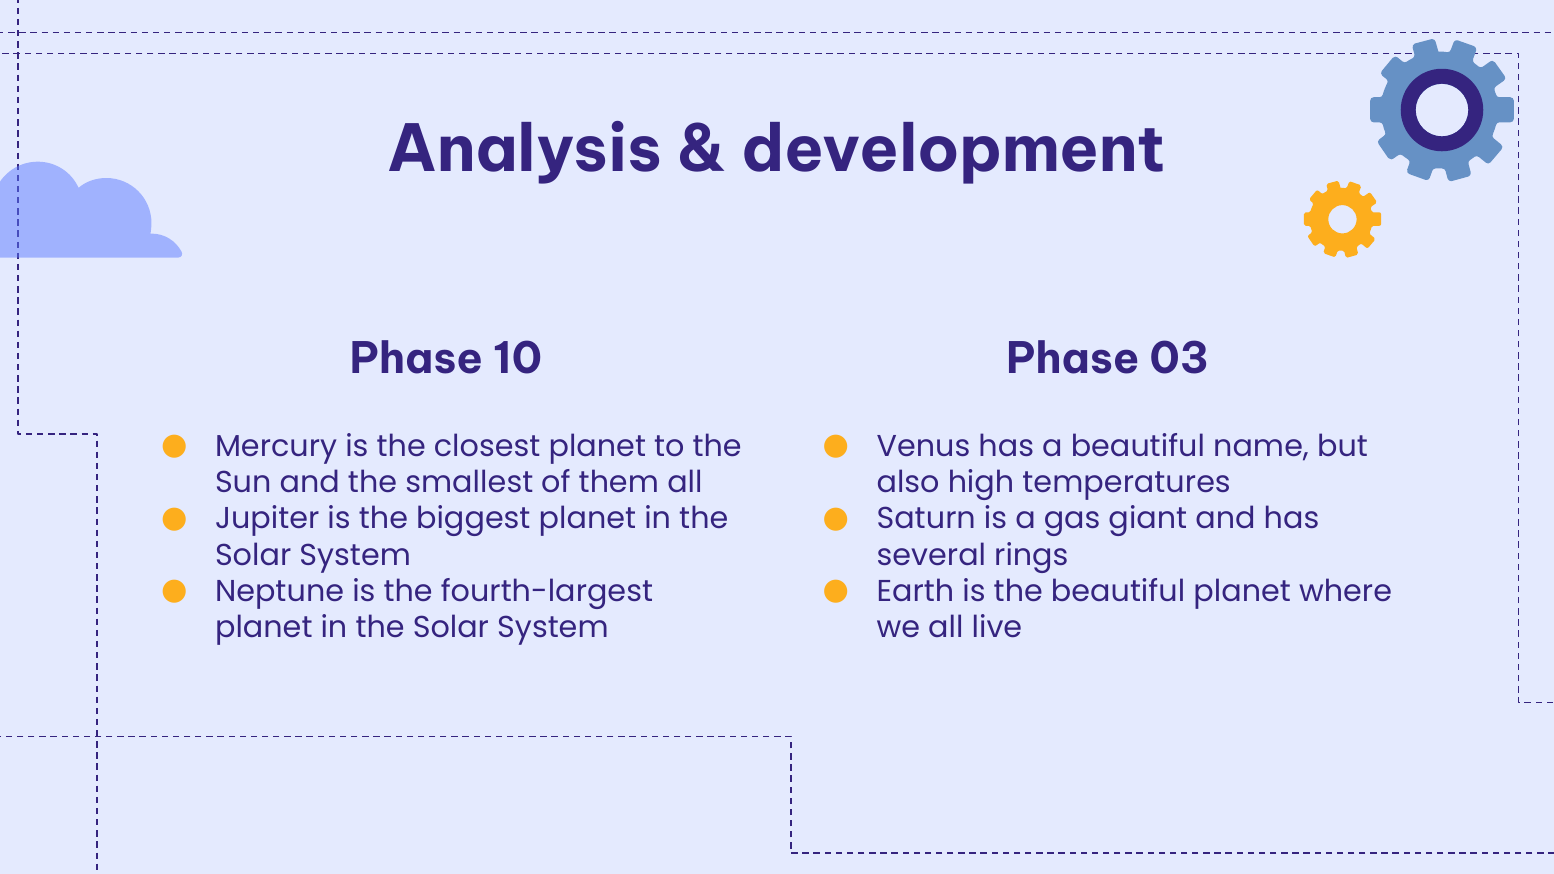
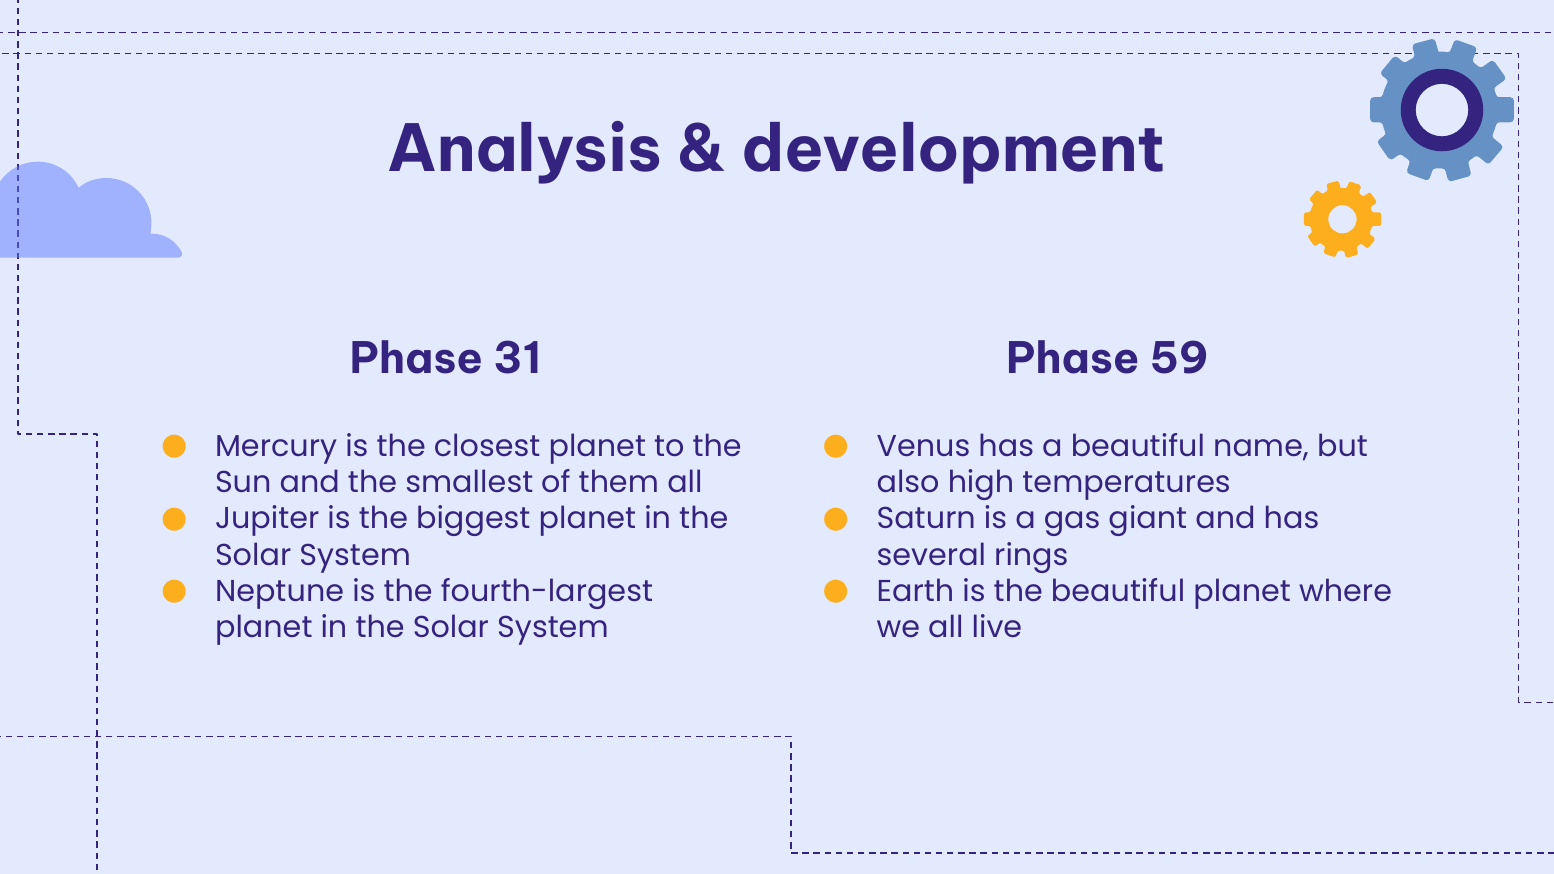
10: 10 -> 31
03: 03 -> 59
